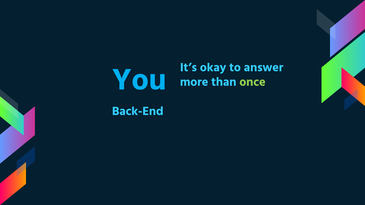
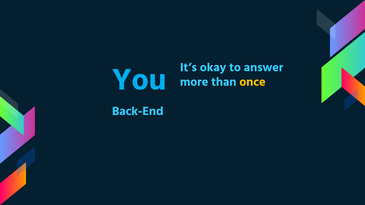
once colour: light green -> yellow
